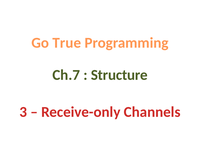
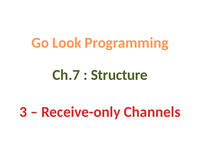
True: True -> Look
